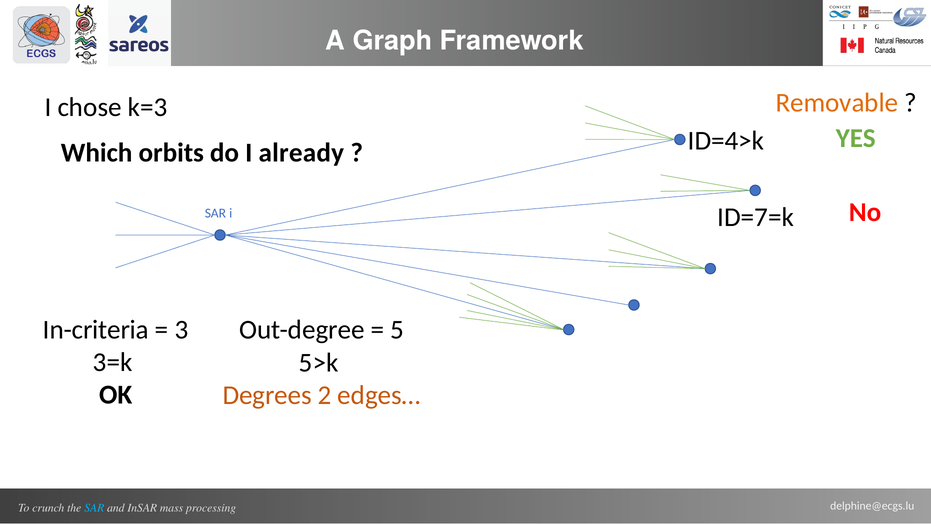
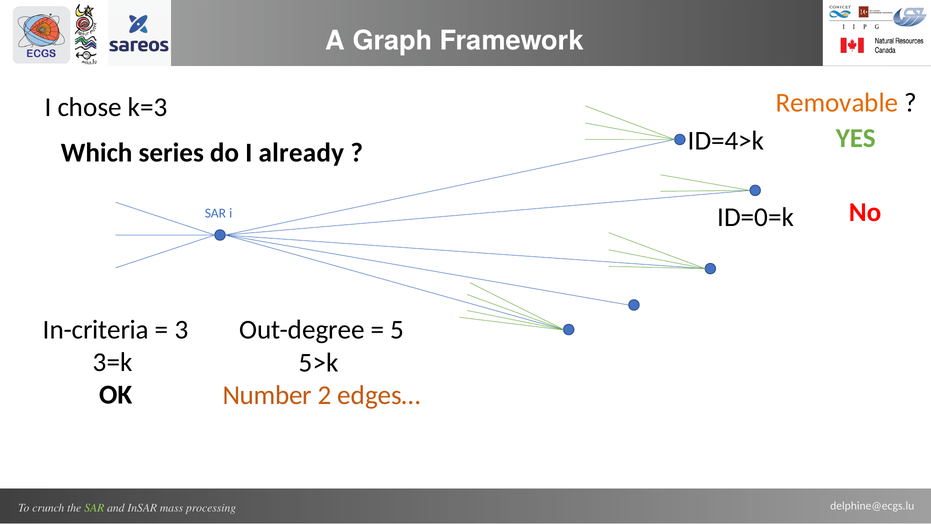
orbits: orbits -> series
ID=7=k: ID=7=k -> ID=0=k
Degrees: Degrees -> Number
SAR at (94, 507) colour: light blue -> light green
